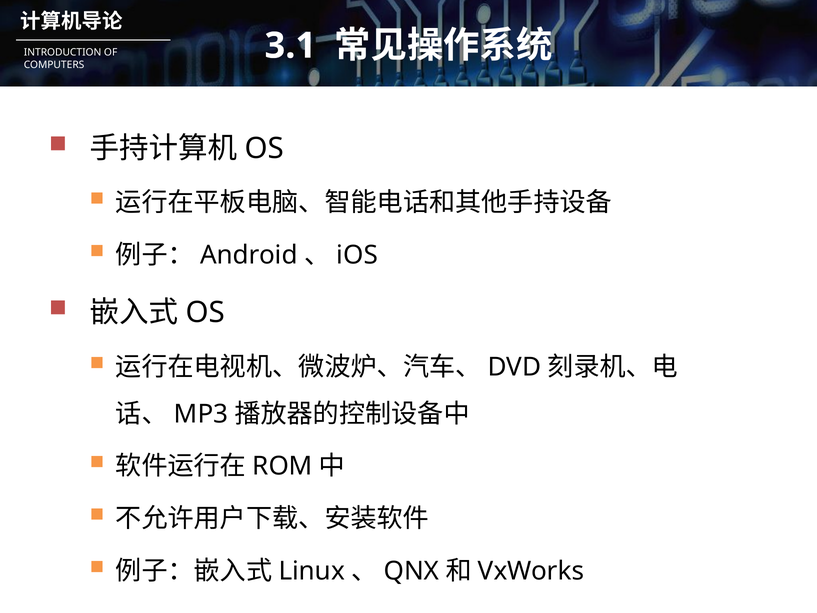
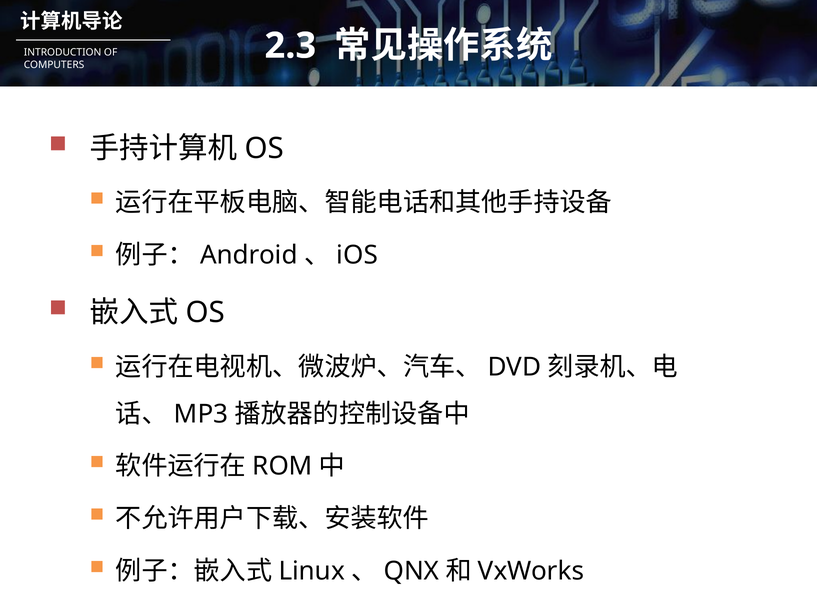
3.1: 3.1 -> 2.3
